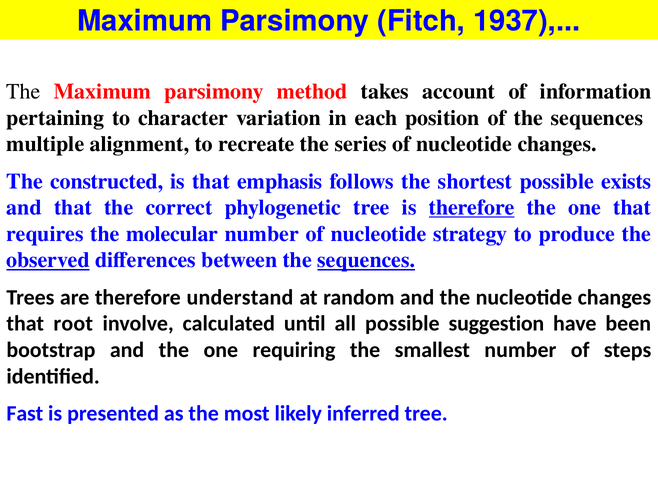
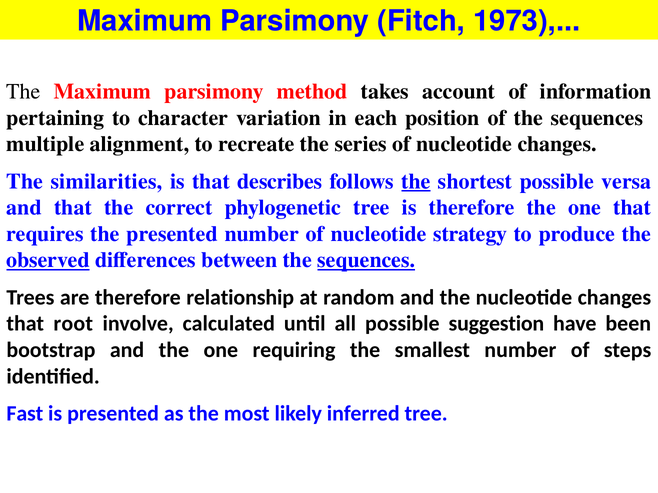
1937: 1937 -> 1973
constructed: constructed -> similarities
emphasis: emphasis -> describes
the at (416, 182) underline: none -> present
exists: exists -> versa
therefore at (472, 208) underline: present -> none
the molecular: molecular -> presented
understand: understand -> relationship
